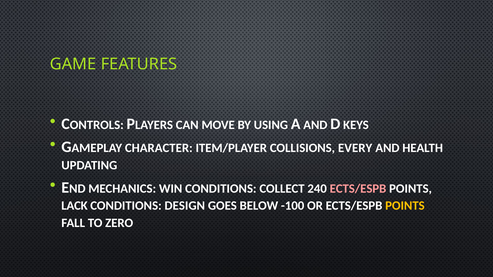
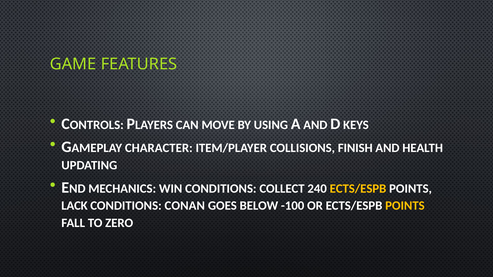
EVERY: EVERY -> FINISH
ECTS/ESPB at (358, 189) colour: pink -> yellow
DESIGN: DESIGN -> CONAN
